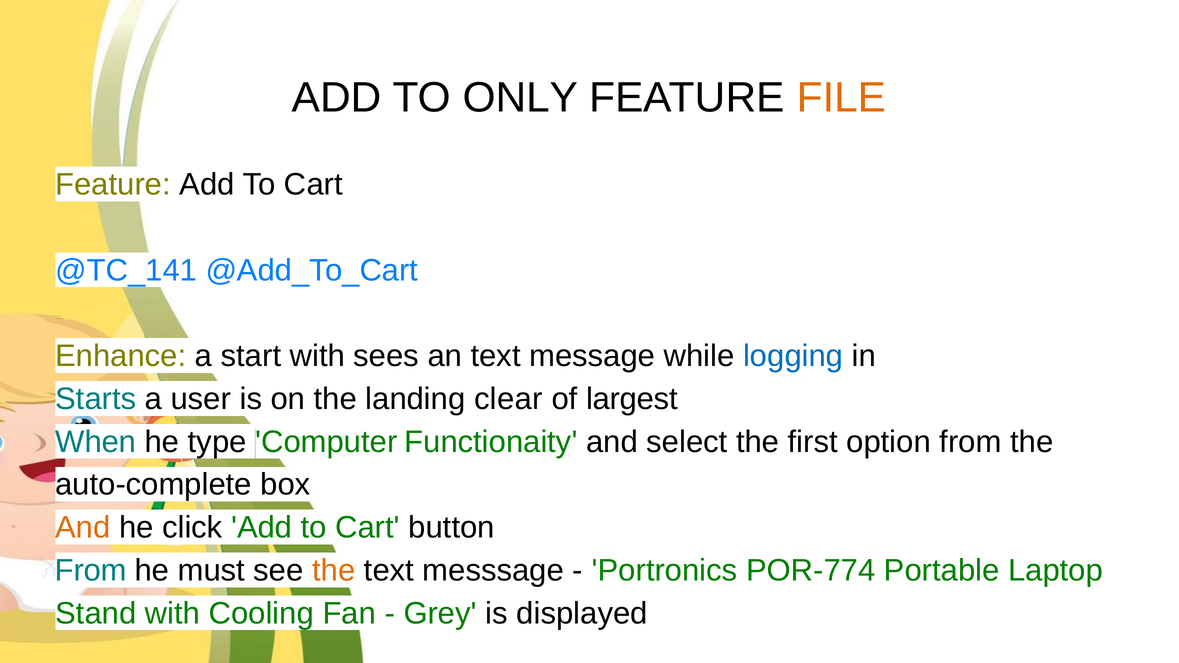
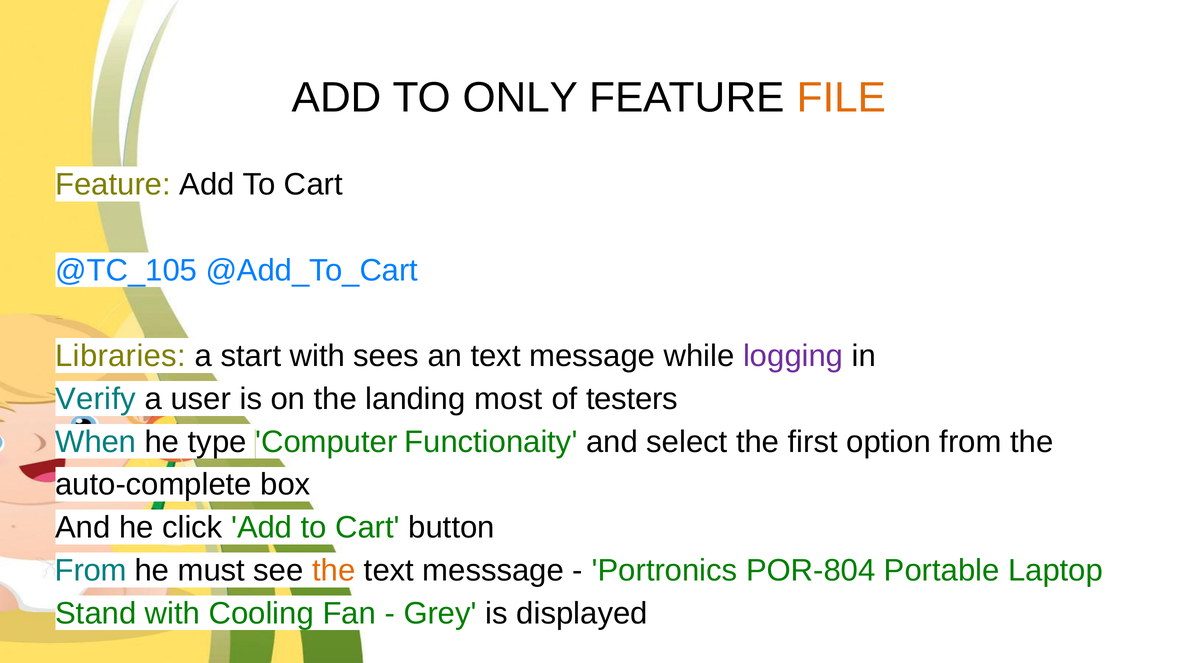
@TC_141: @TC_141 -> @TC_105
Enhance: Enhance -> Libraries
logging colour: blue -> purple
Starts: Starts -> Verify
clear: clear -> most
largest: largest -> testers
And at (83, 528) colour: orange -> black
POR-774: POR-774 -> POR-804
